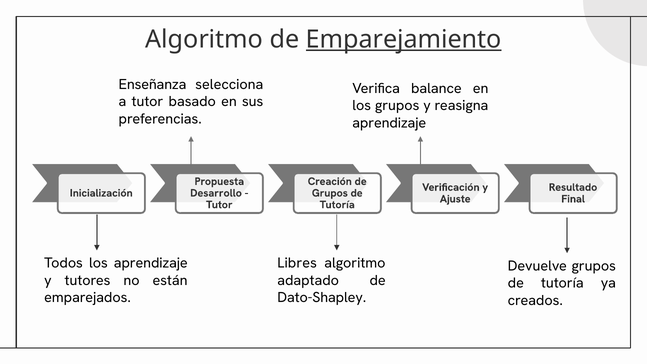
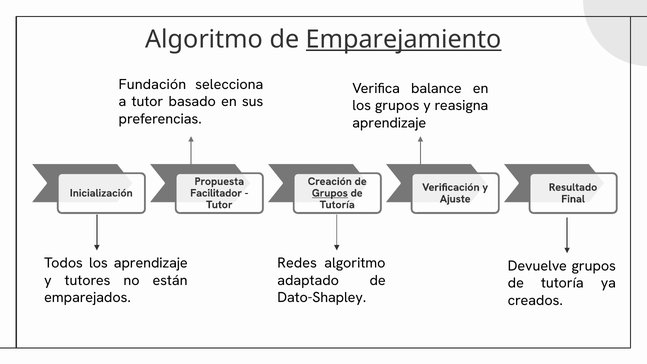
Enseñanza: Enseñanza -> Fundación
Desarrollo: Desarrollo -> Facilitador
Grupos at (330, 193) underline: none -> present
Libres: Libres -> Redes
